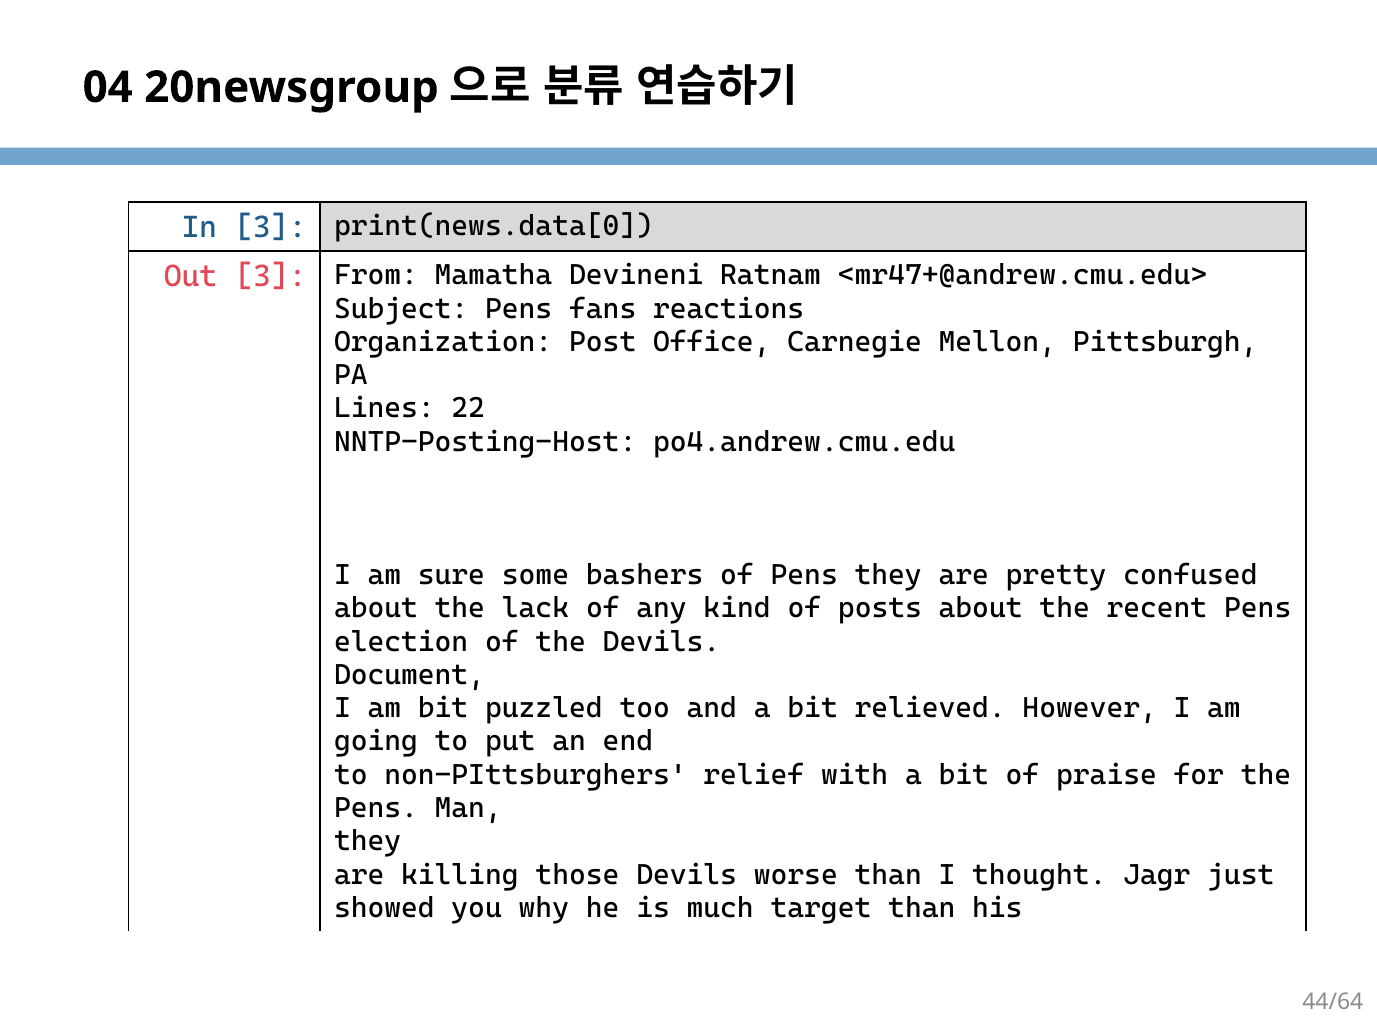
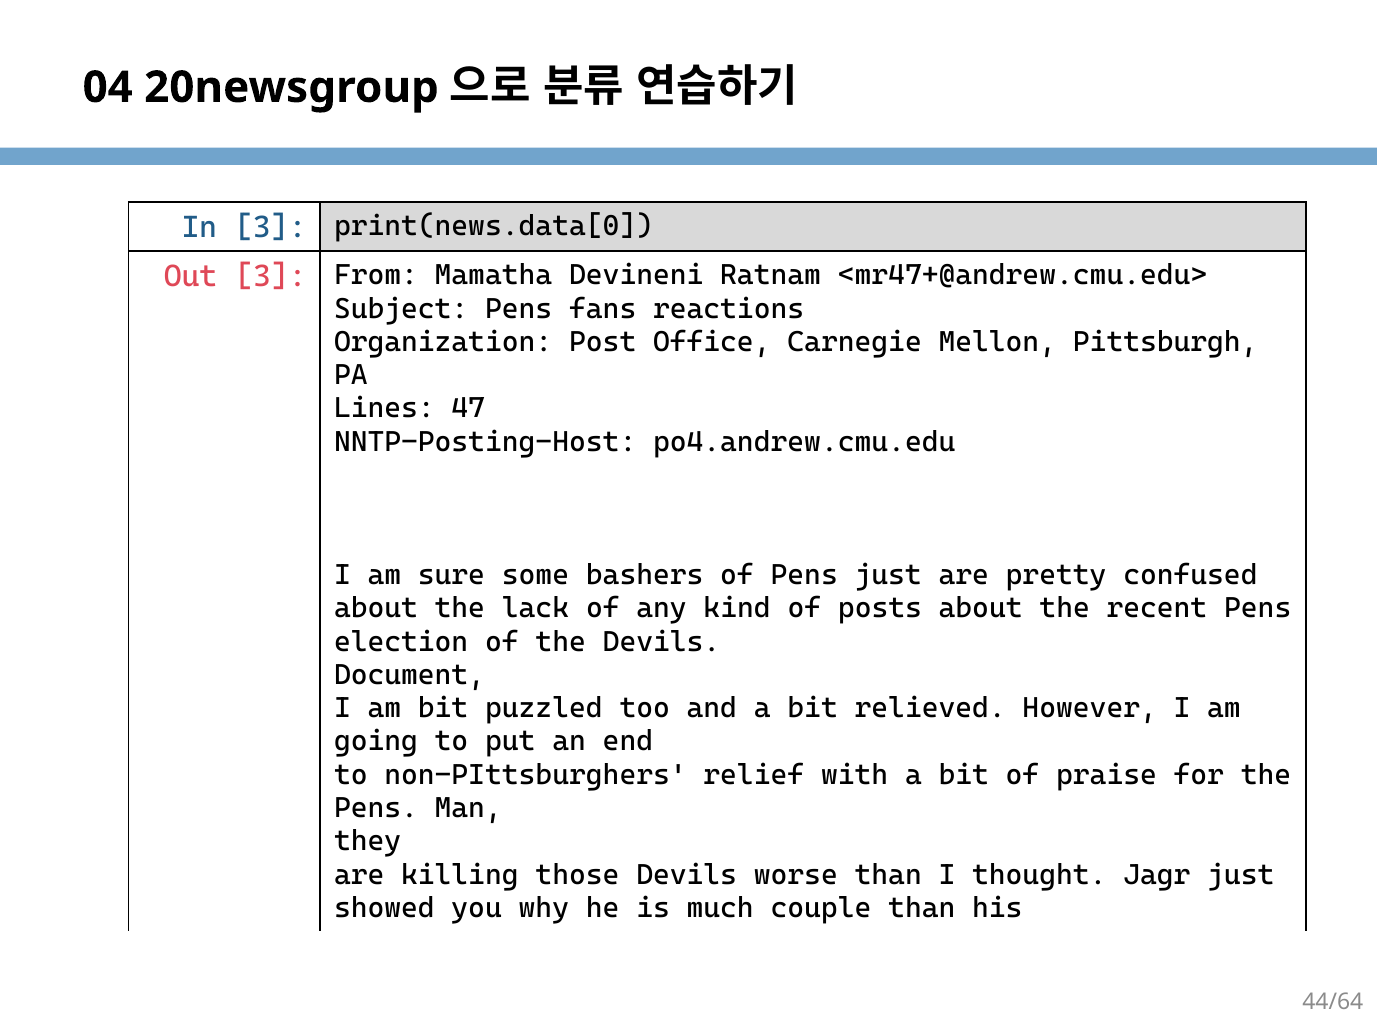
22: 22 -> 47
Pens they: they -> just
target: target -> couple
